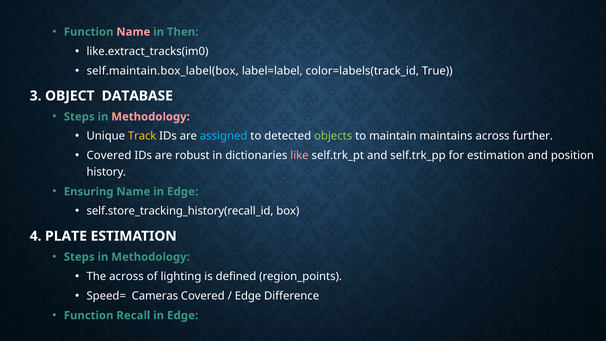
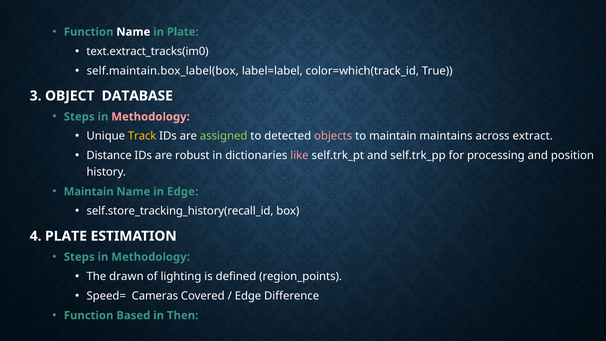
Name at (133, 32) colour: pink -> white
in Then: Then -> Plate
like.extract_tracks(im0: like.extract_tracks(im0 -> text.extract_tracks(im0
color=labels(track_id: color=labels(track_id -> color=which(track_id
assigned colour: light blue -> light green
objects colour: light green -> pink
further: further -> extract
Covered at (109, 156): Covered -> Distance
for estimation: estimation -> processing
Ensuring at (89, 192): Ensuring -> Maintain
The across: across -> drawn
Recall: Recall -> Based
Edge at (183, 315): Edge -> Then
